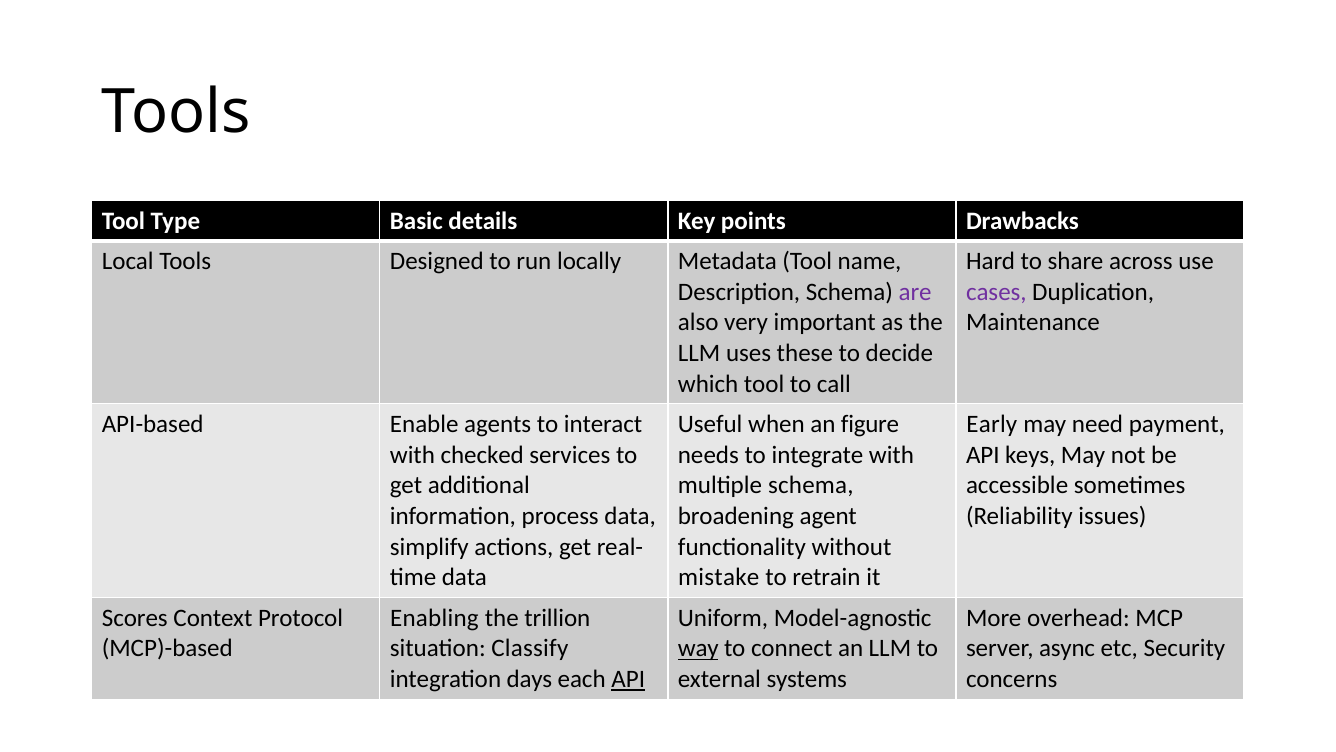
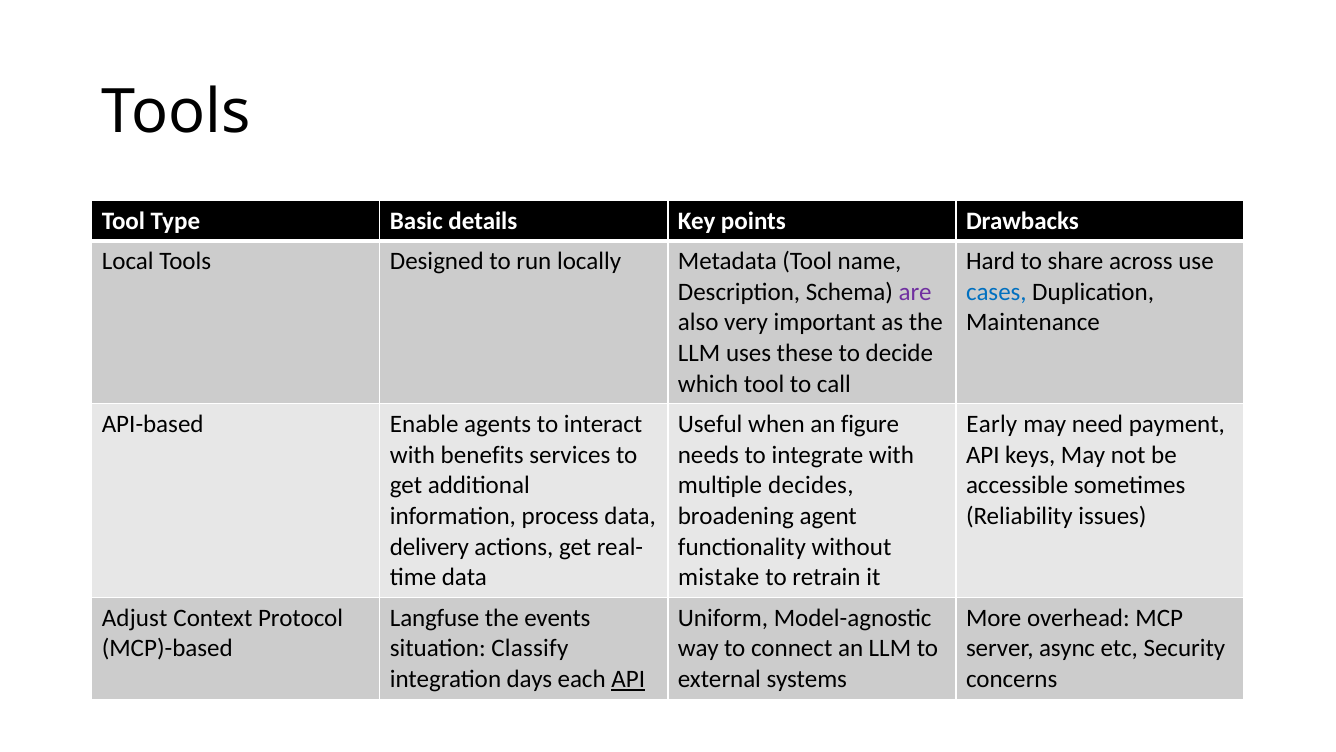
cases colour: purple -> blue
checked: checked -> benefits
multiple schema: schema -> decides
simplify: simplify -> delivery
Scores: Scores -> Adjust
Enabling: Enabling -> Langfuse
trillion: trillion -> events
way underline: present -> none
